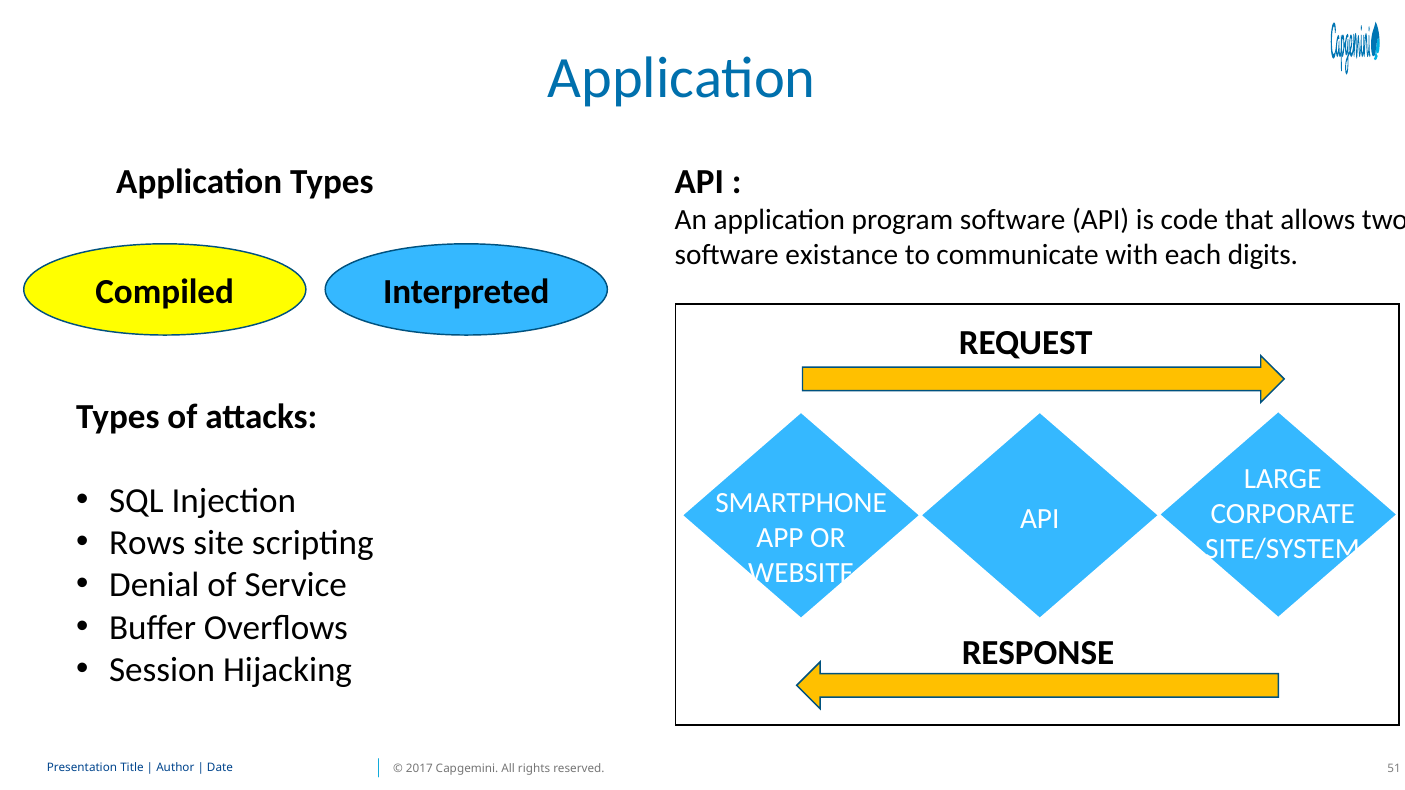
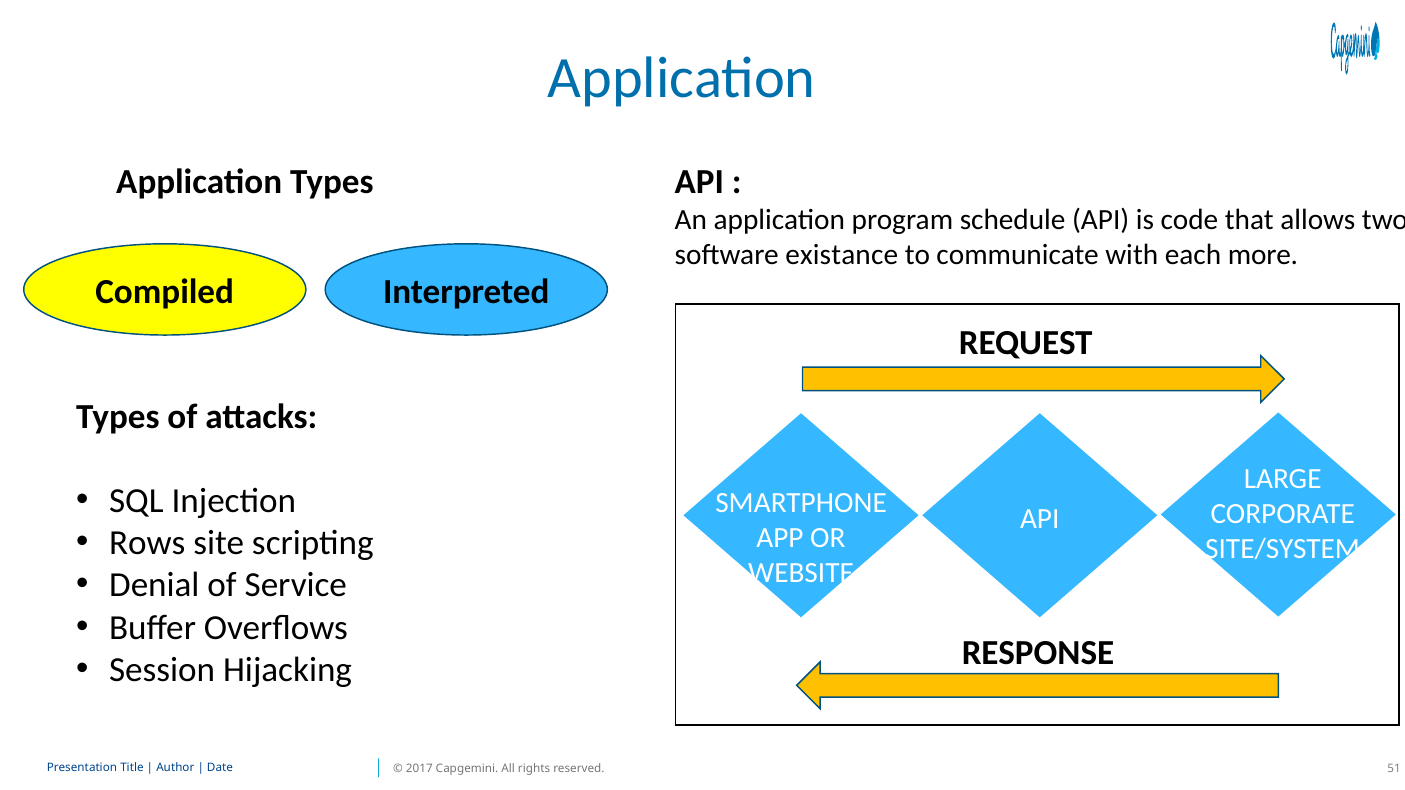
program software: software -> schedule
digits: digits -> more
